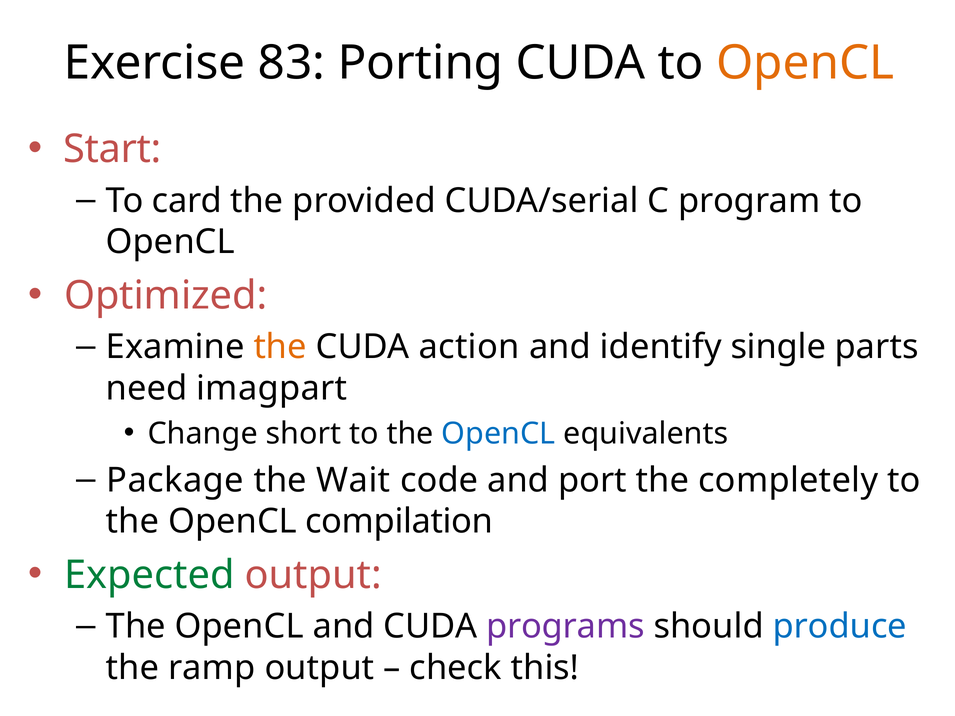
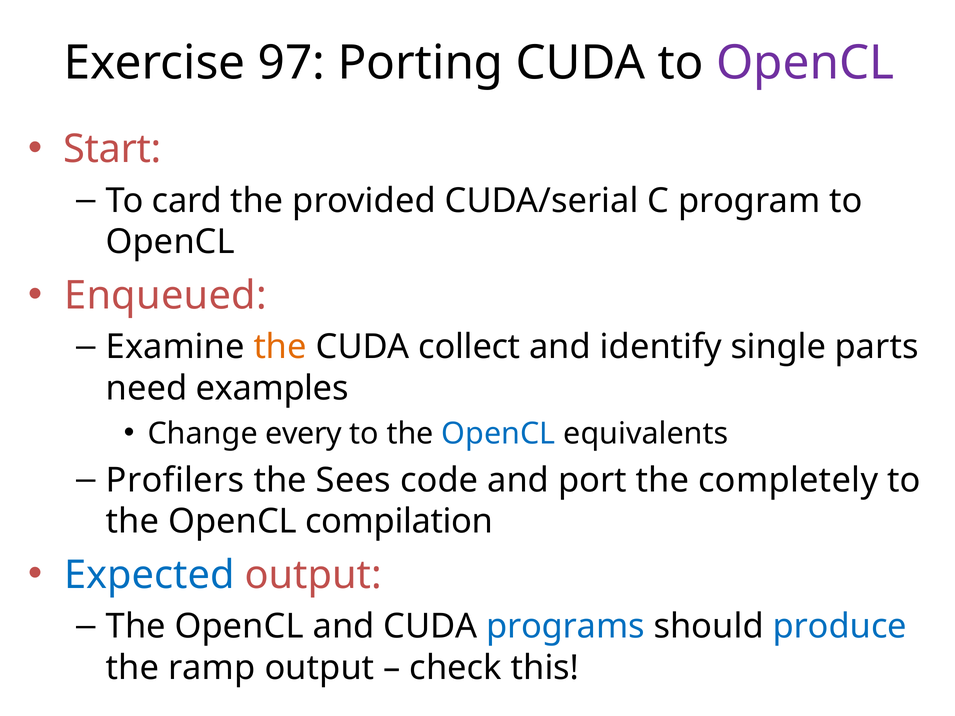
83: 83 -> 97
OpenCL at (805, 63) colour: orange -> purple
Optimized: Optimized -> Enqueued
action: action -> collect
imagpart: imagpart -> examples
short: short -> every
Package: Package -> Profilers
Wait: Wait -> Sees
Expected colour: green -> blue
programs colour: purple -> blue
